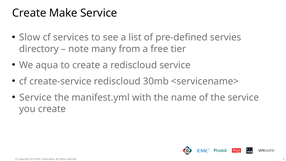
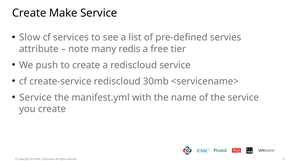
directory: directory -> attribute
from: from -> redis
aqua: aqua -> push
